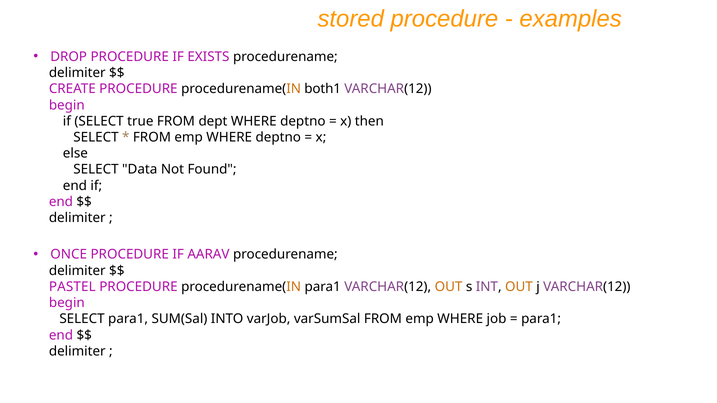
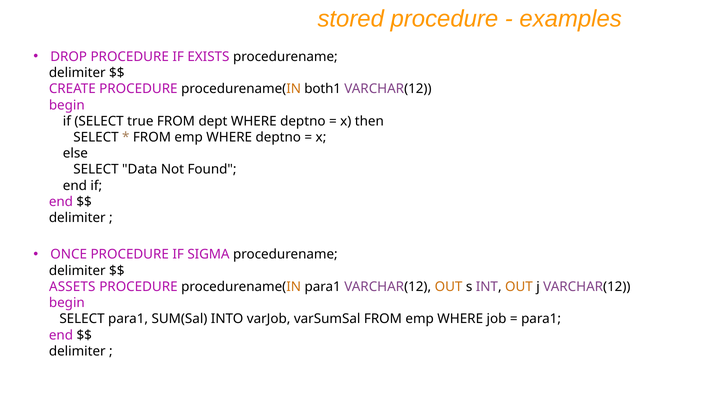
AARAV: AARAV -> SIGMA
PASTEL: PASTEL -> ASSETS
